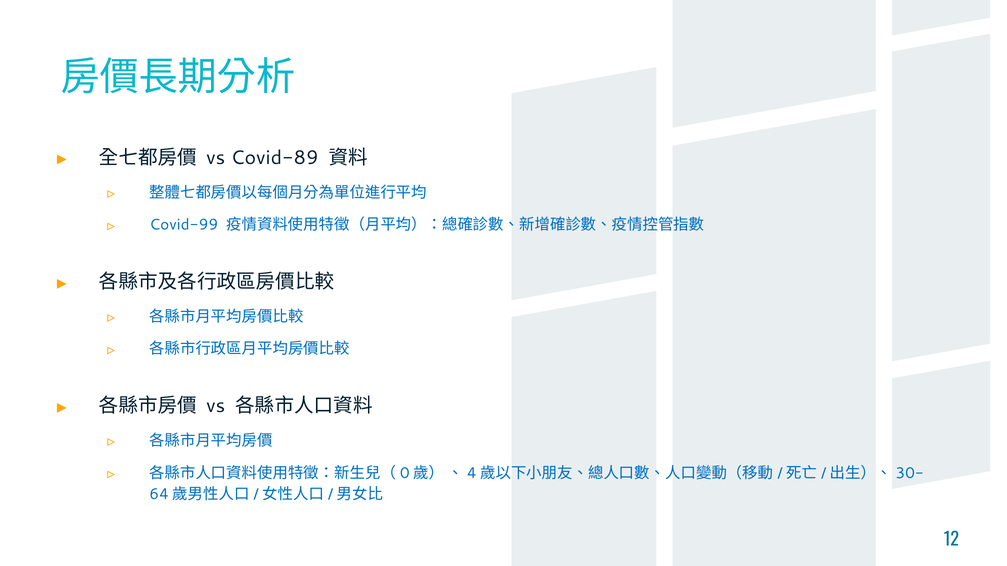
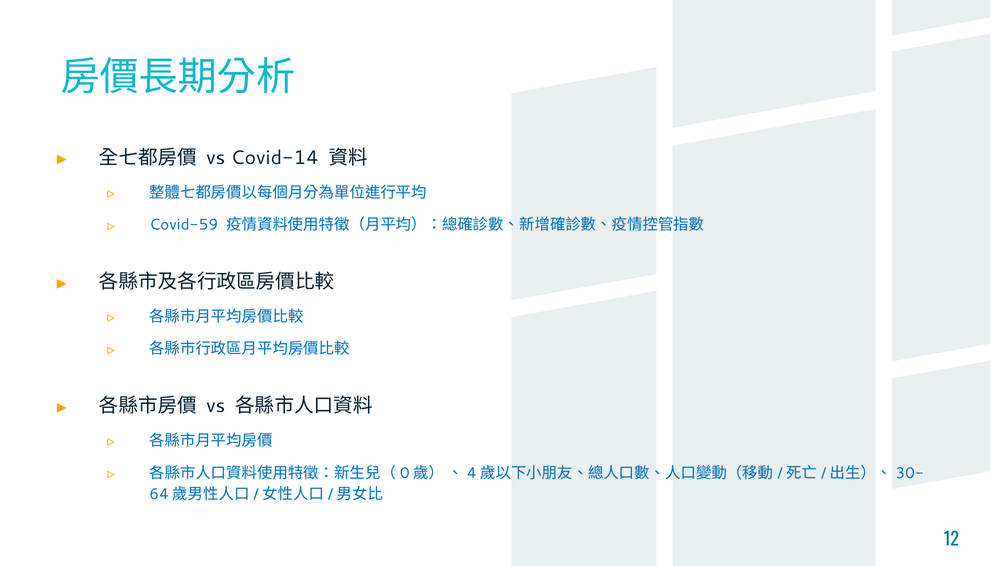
Covid-89: Covid-89 -> Covid-14
Covid-99: Covid-99 -> Covid-59
